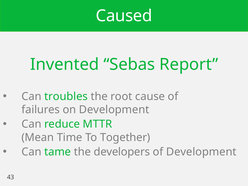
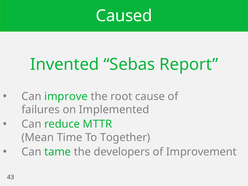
troubles: troubles -> improve
on Development: Development -> Implemented
of Development: Development -> Improvement
